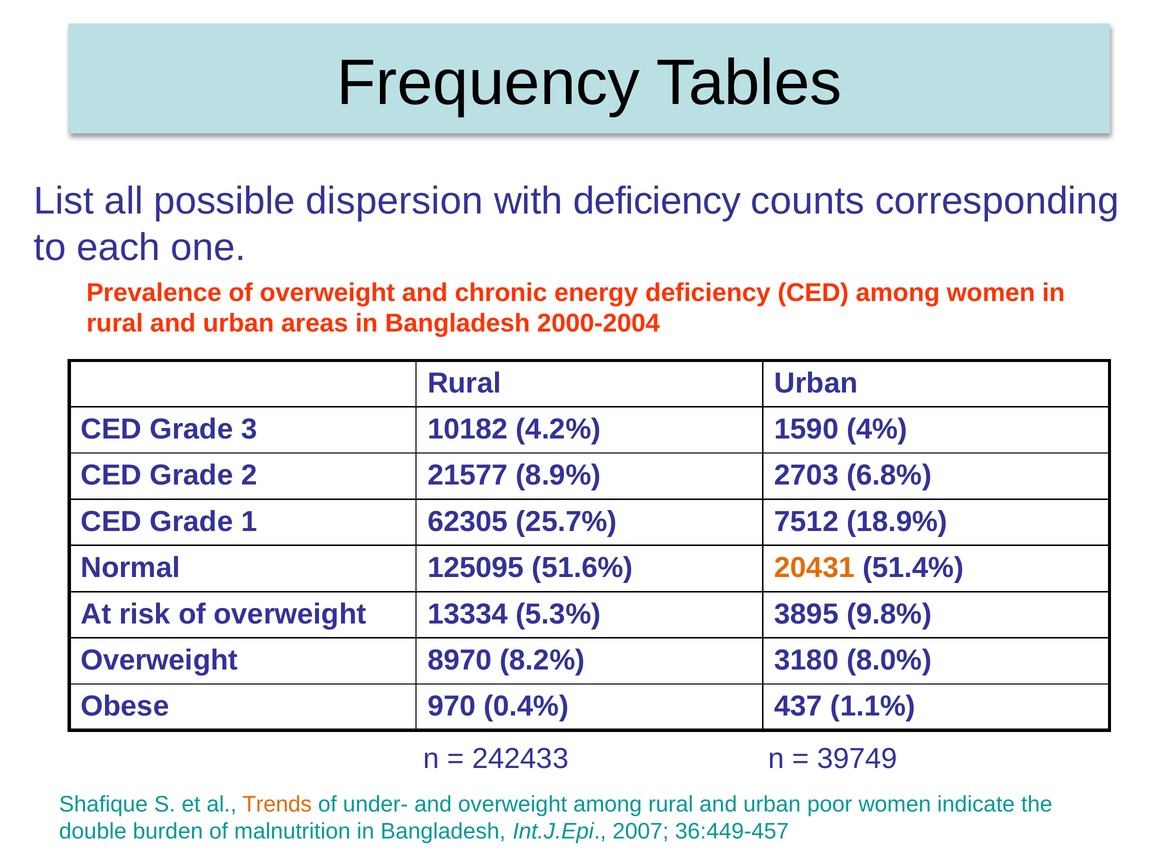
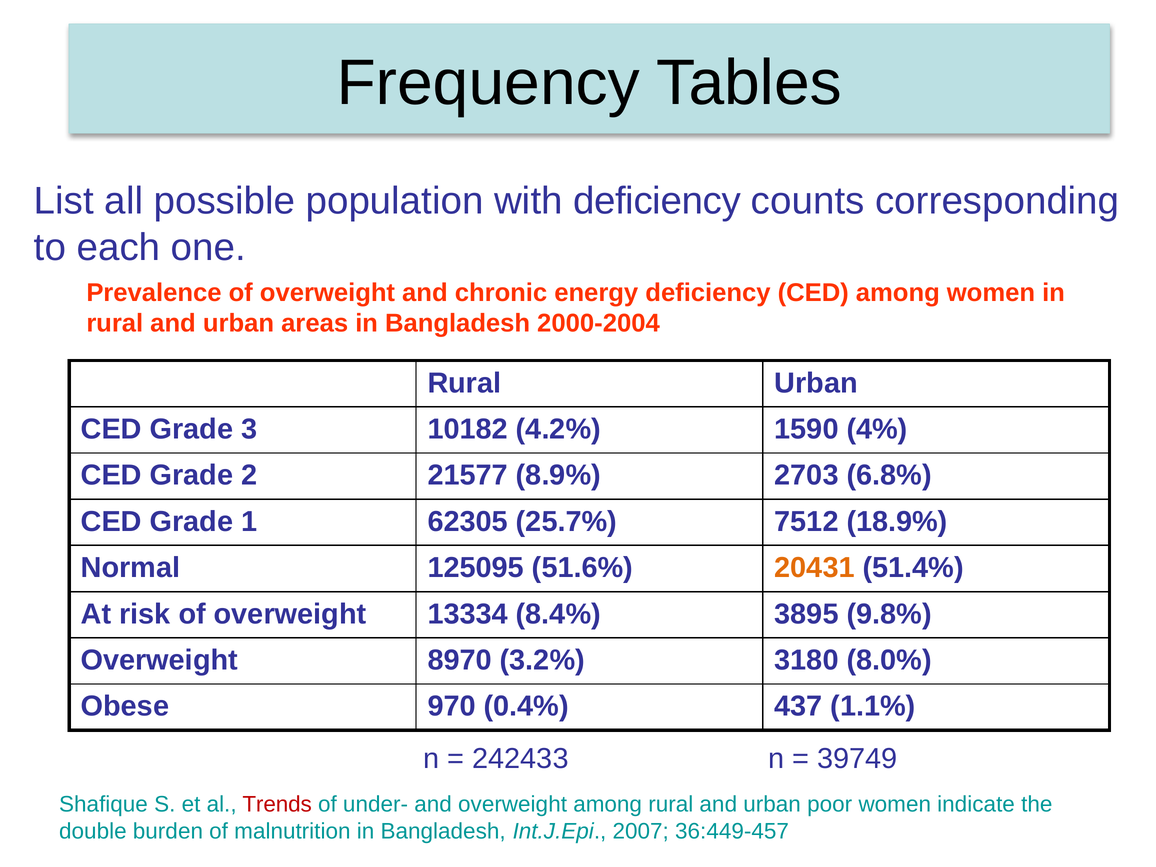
dispersion: dispersion -> population
5.3%: 5.3% -> 8.4%
8.2%: 8.2% -> 3.2%
Trends colour: orange -> red
